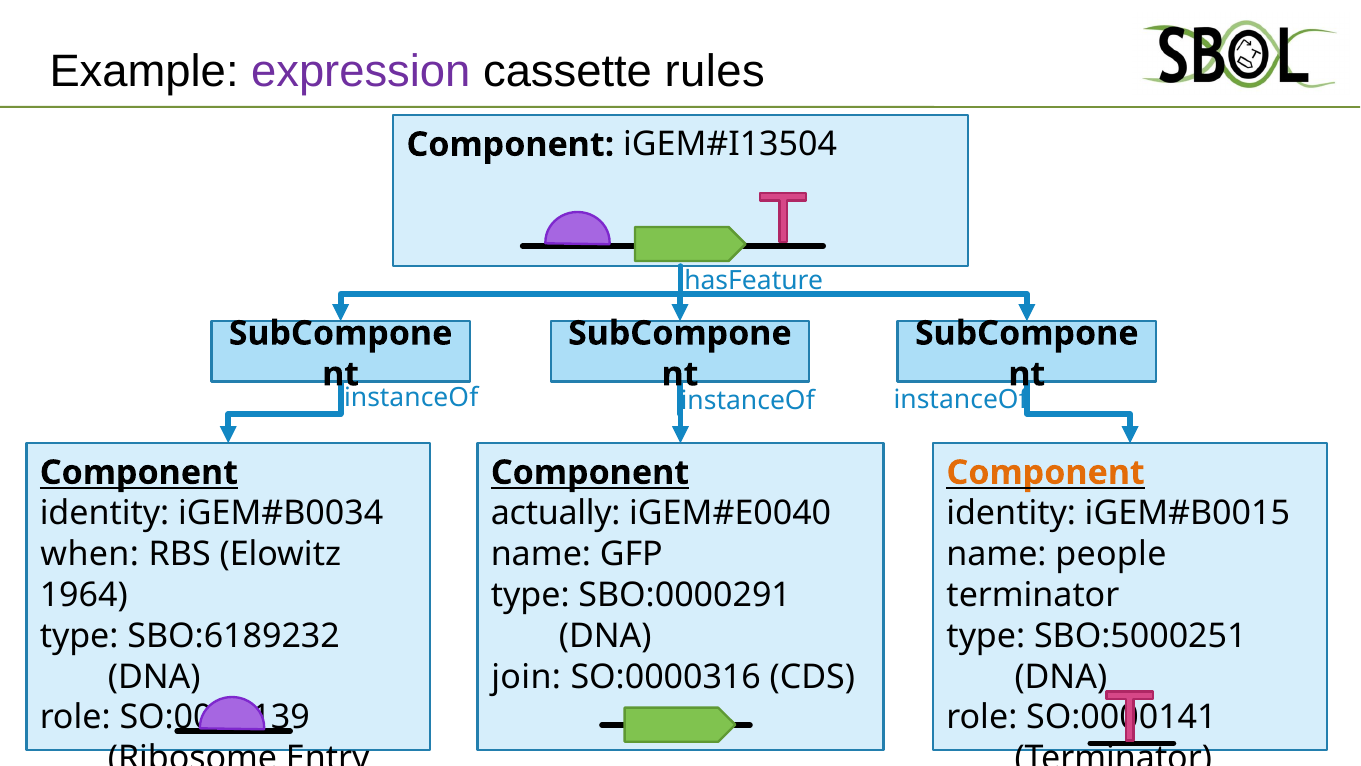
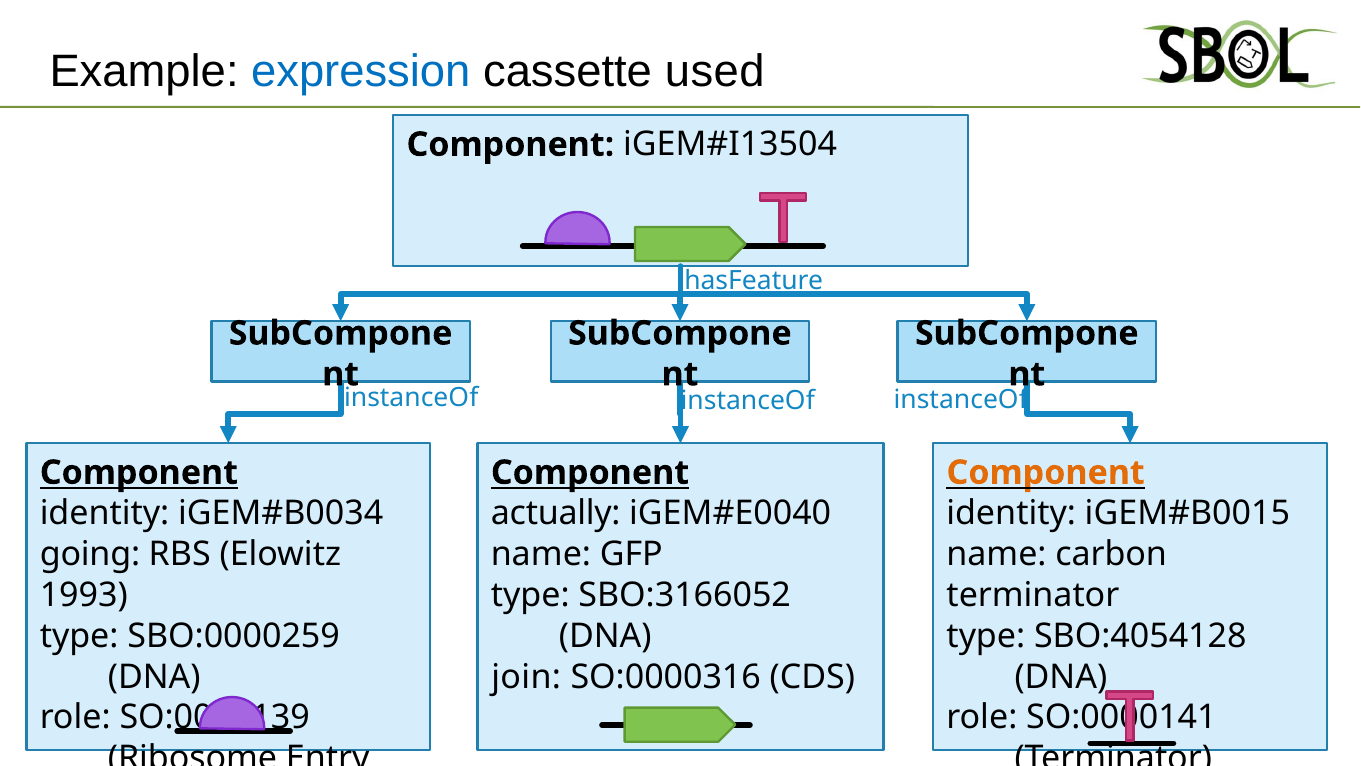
expression colour: purple -> blue
rules: rules -> used
when: when -> going
people: people -> carbon
1964: 1964 -> 1993
SBO:0000291: SBO:0000291 -> SBO:3166052
SBO:6189232: SBO:6189232 -> SBO:0000259
SBO:5000251: SBO:5000251 -> SBO:4054128
